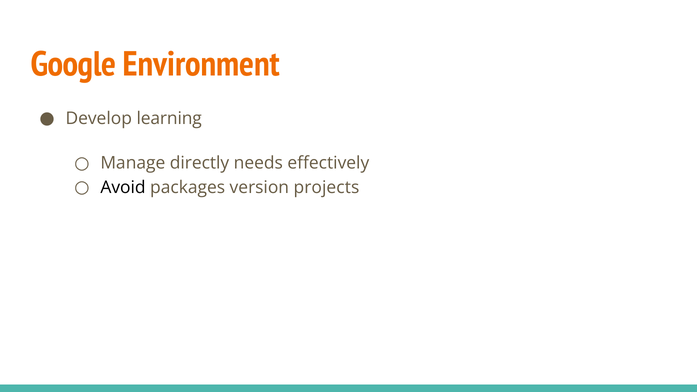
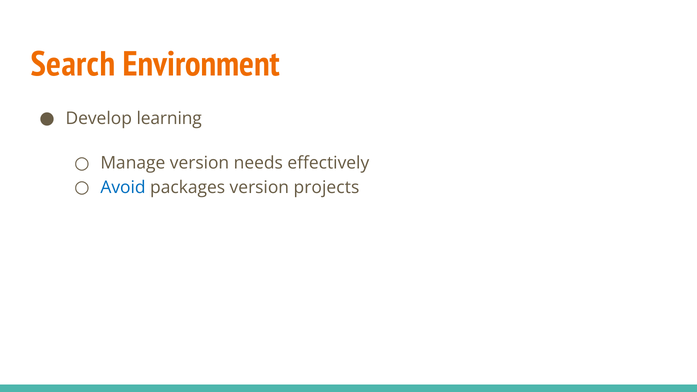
Google: Google -> Search
Manage directly: directly -> version
Avoid colour: black -> blue
